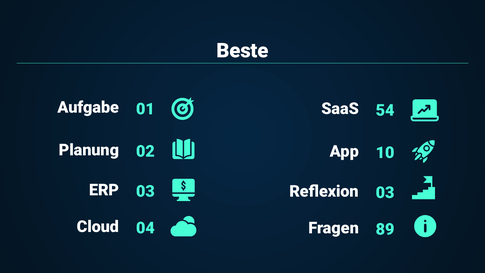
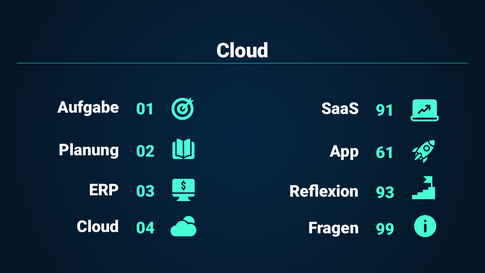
Beste at (242, 51): Beste -> Cloud
54: 54 -> 91
10: 10 -> 61
ERP 03: 03 -> 93
89: 89 -> 99
